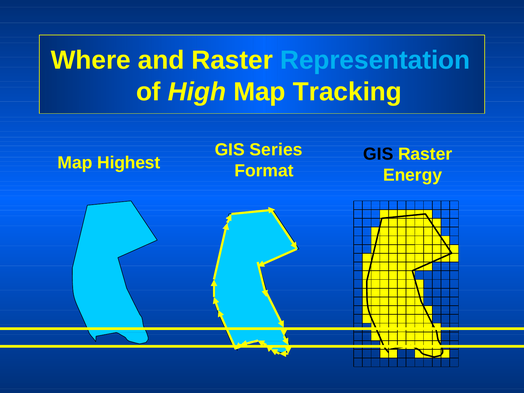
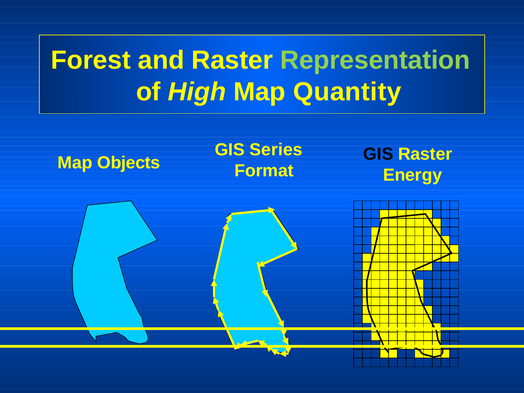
Where: Where -> Forest
Representation colour: light blue -> light green
Tracking: Tracking -> Quantity
Highest: Highest -> Objects
